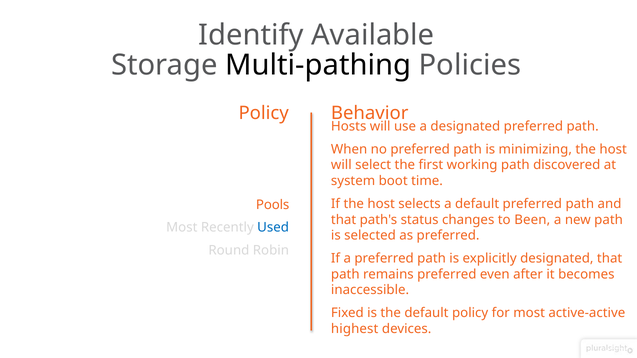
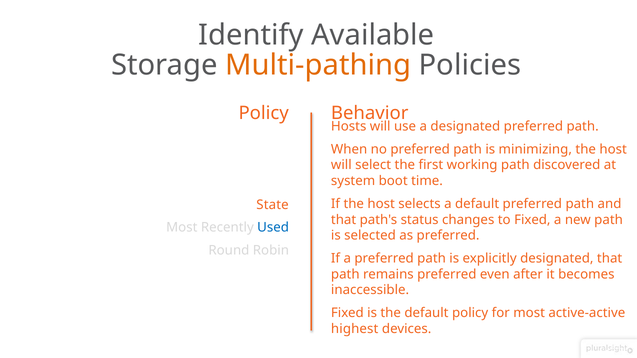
Multi-pathing colour: black -> orange
Pools: Pools -> State
to Been: Been -> Fixed
